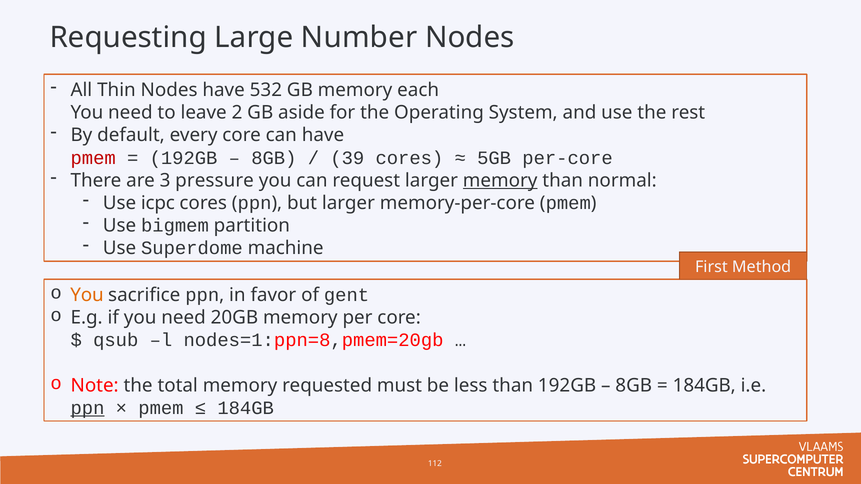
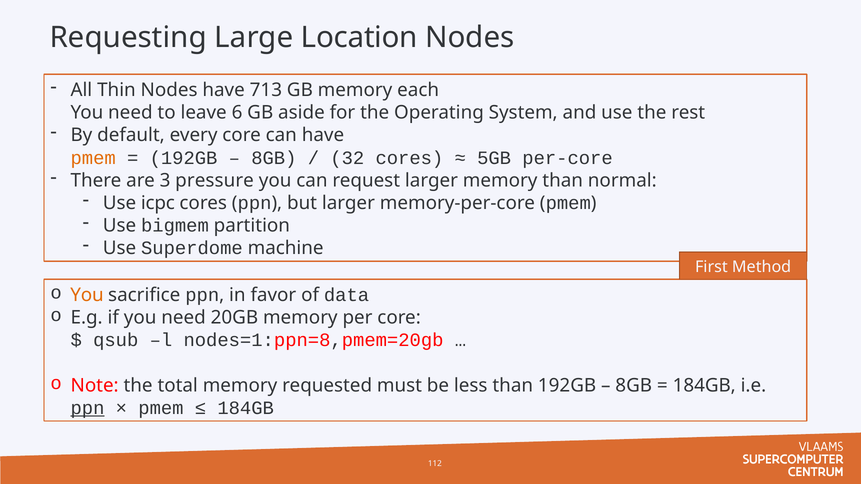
Number: Number -> Location
532: 532 -> 713
2: 2 -> 6
pmem at (93, 158) colour: red -> orange
39: 39 -> 32
memory at (500, 181) underline: present -> none
gent: gent -> data
